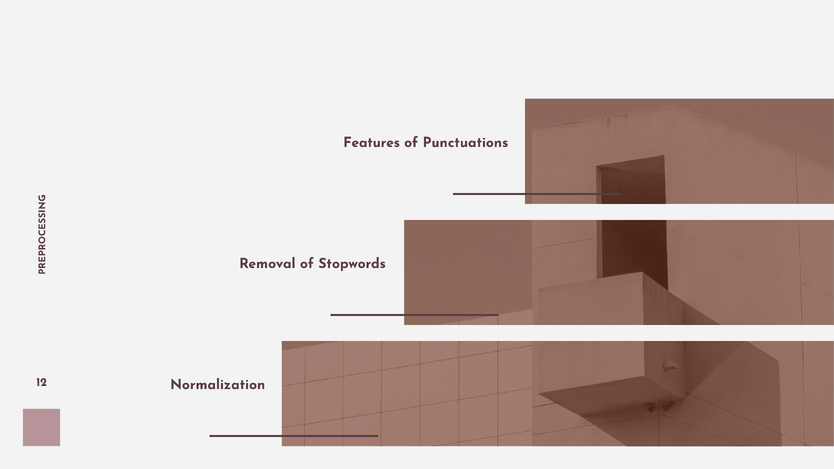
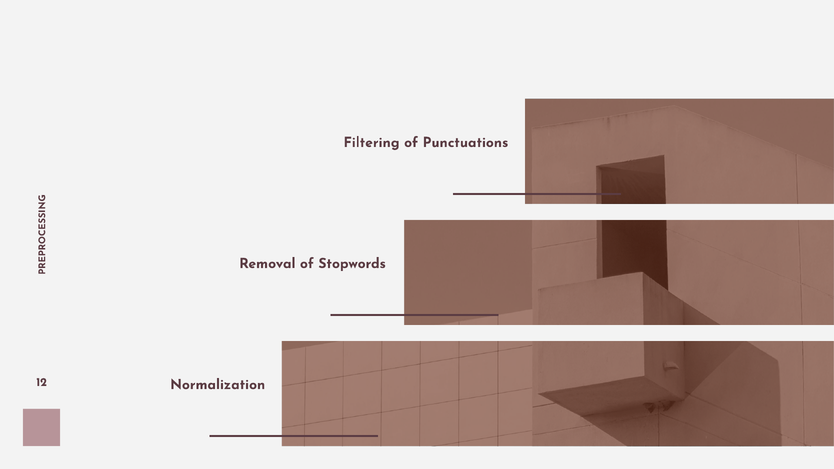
Features: Features -> Filtering
